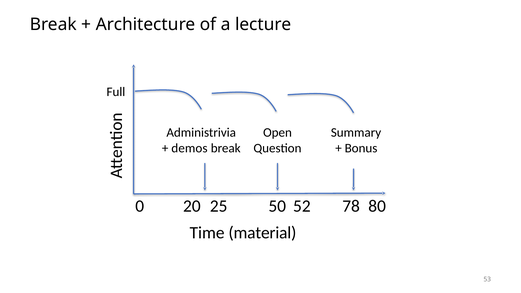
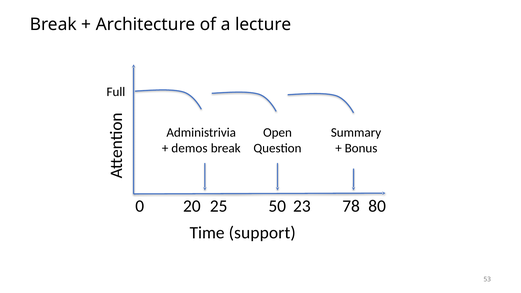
52: 52 -> 23
material: material -> support
